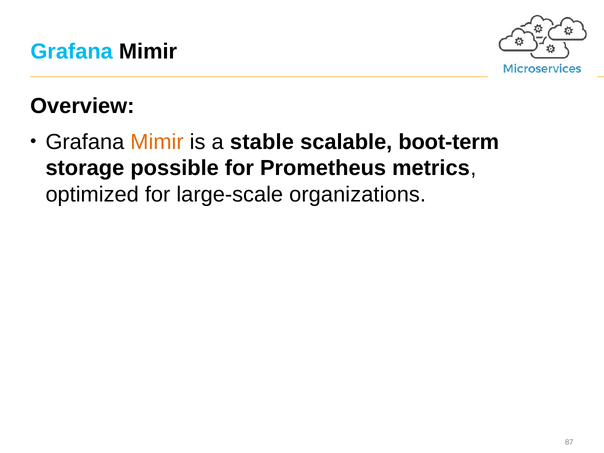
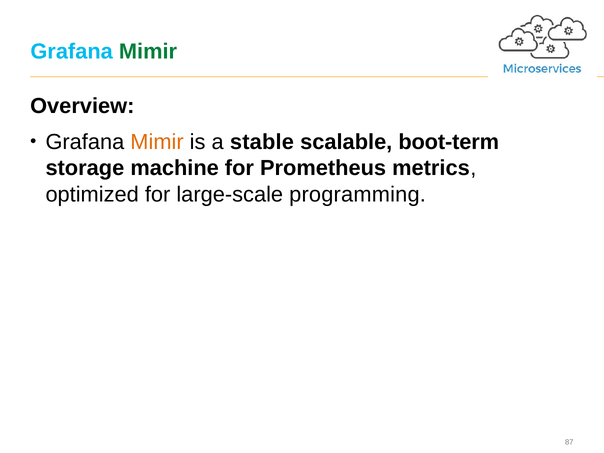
Mimir at (148, 52) colour: black -> green
possible: possible -> machine
organizations: organizations -> programming
